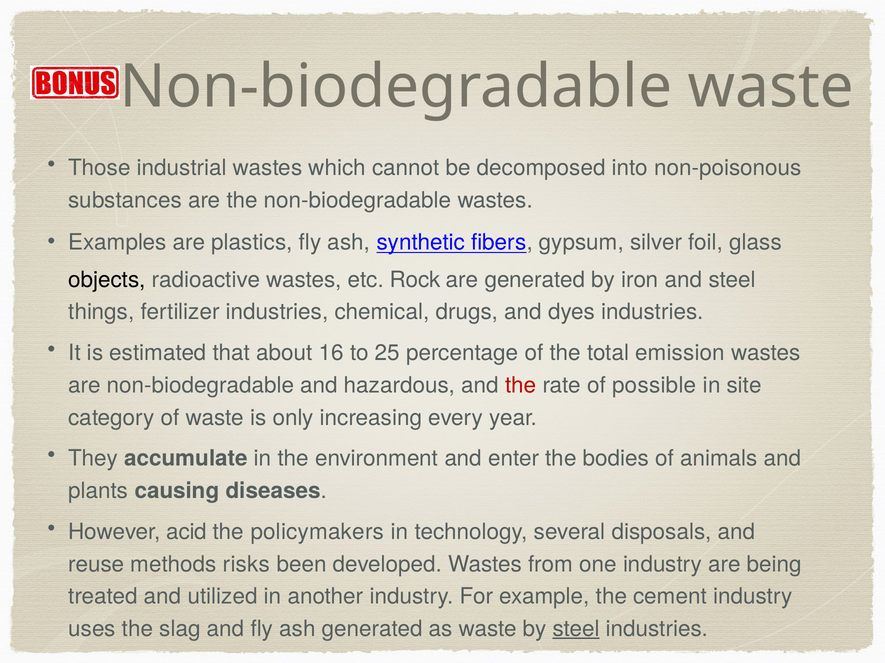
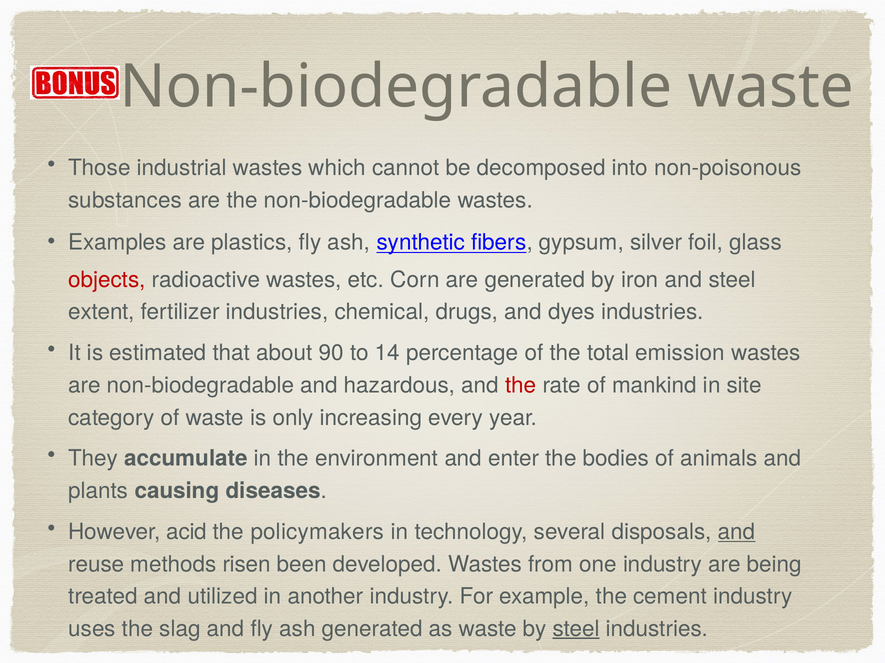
objects colour: black -> red
Rock: Rock -> Corn
things: things -> extent
16: 16 -> 90
25: 25 -> 14
possible: possible -> mankind
and at (737, 532) underline: none -> present
risks: risks -> risen
